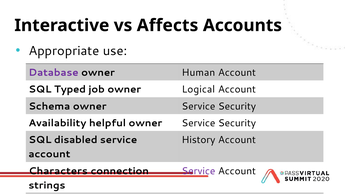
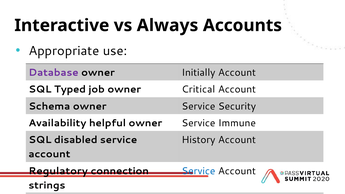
Affects: Affects -> Always
Human: Human -> Initially
Logical: Logical -> Critical
Security at (237, 123): Security -> Immune
Characters: Characters -> Regulatory
Service at (198, 171) colour: purple -> blue
